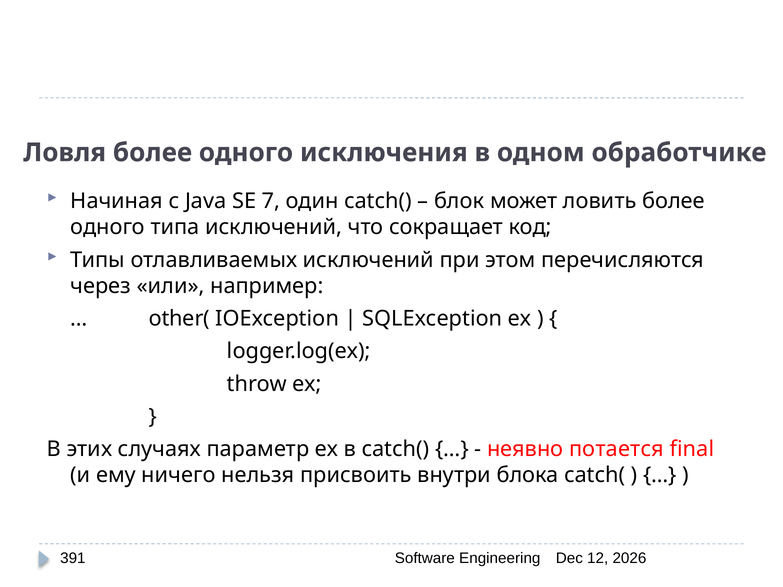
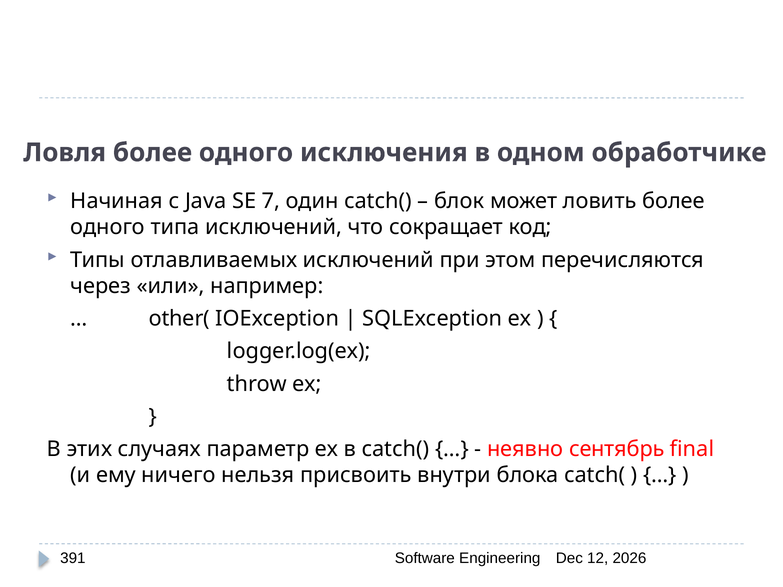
потается: потается -> сентябрь
